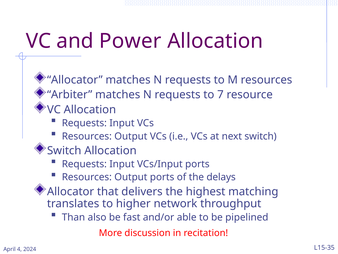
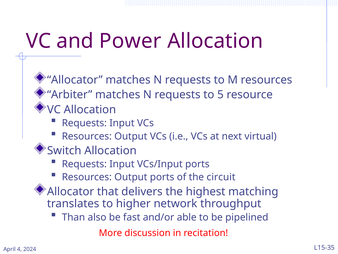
7: 7 -> 5
next switch: switch -> virtual
delays: delays -> circuit
